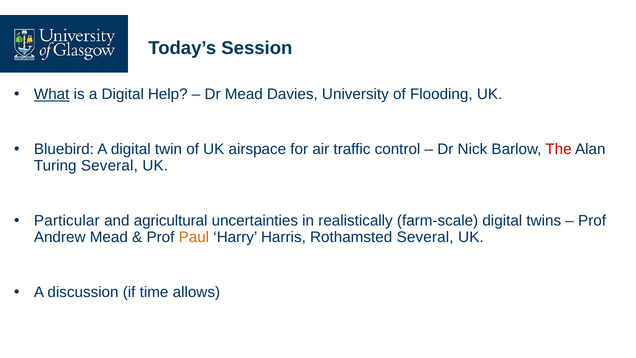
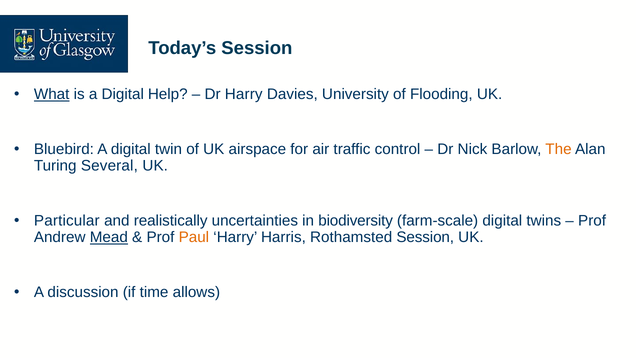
Dr Mead: Mead -> Harry
The colour: red -> orange
agricultural: agricultural -> realistically
realistically: realistically -> biodiversity
Mead at (109, 237) underline: none -> present
Rothamsted Several: Several -> Session
